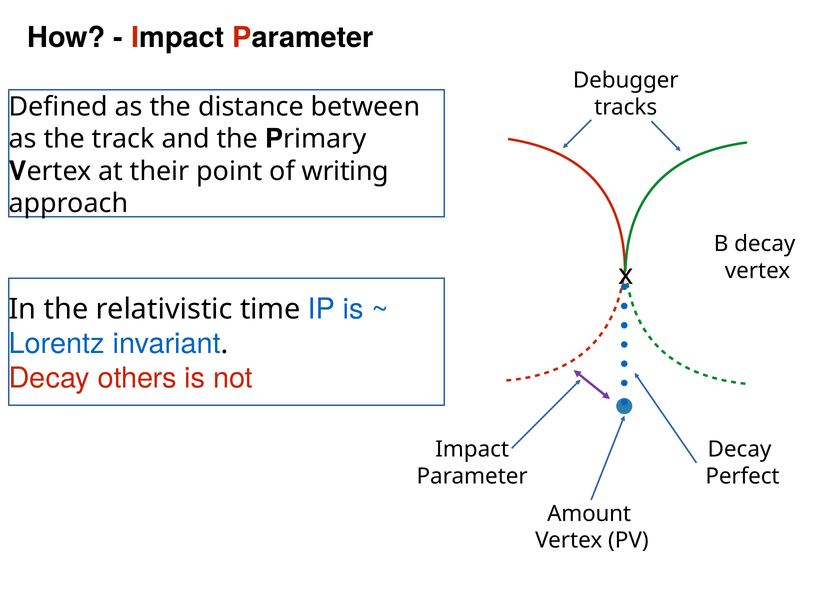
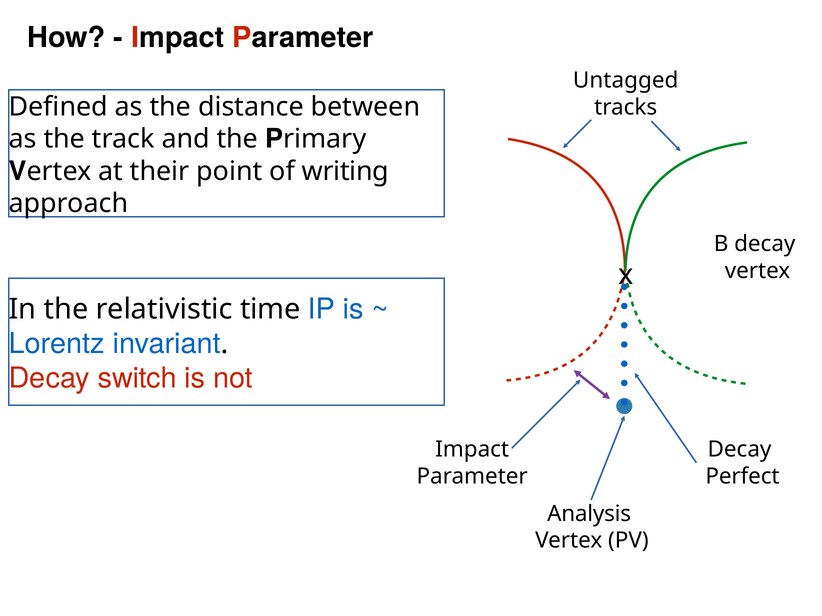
Debugger: Debugger -> Untagged
others: others -> switch
Amount: Amount -> Analysis
